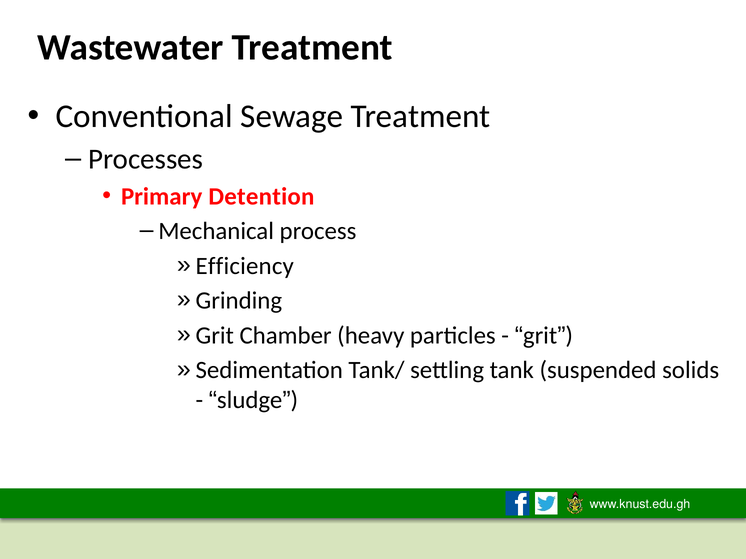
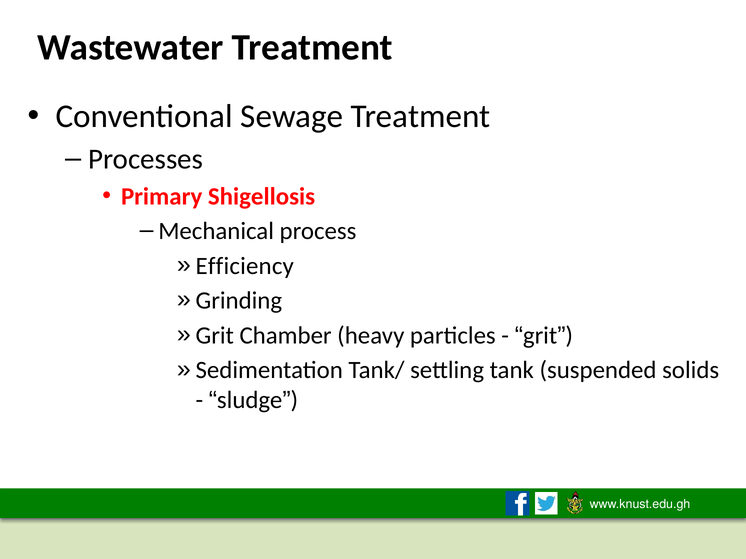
Detention: Detention -> Shigellosis
